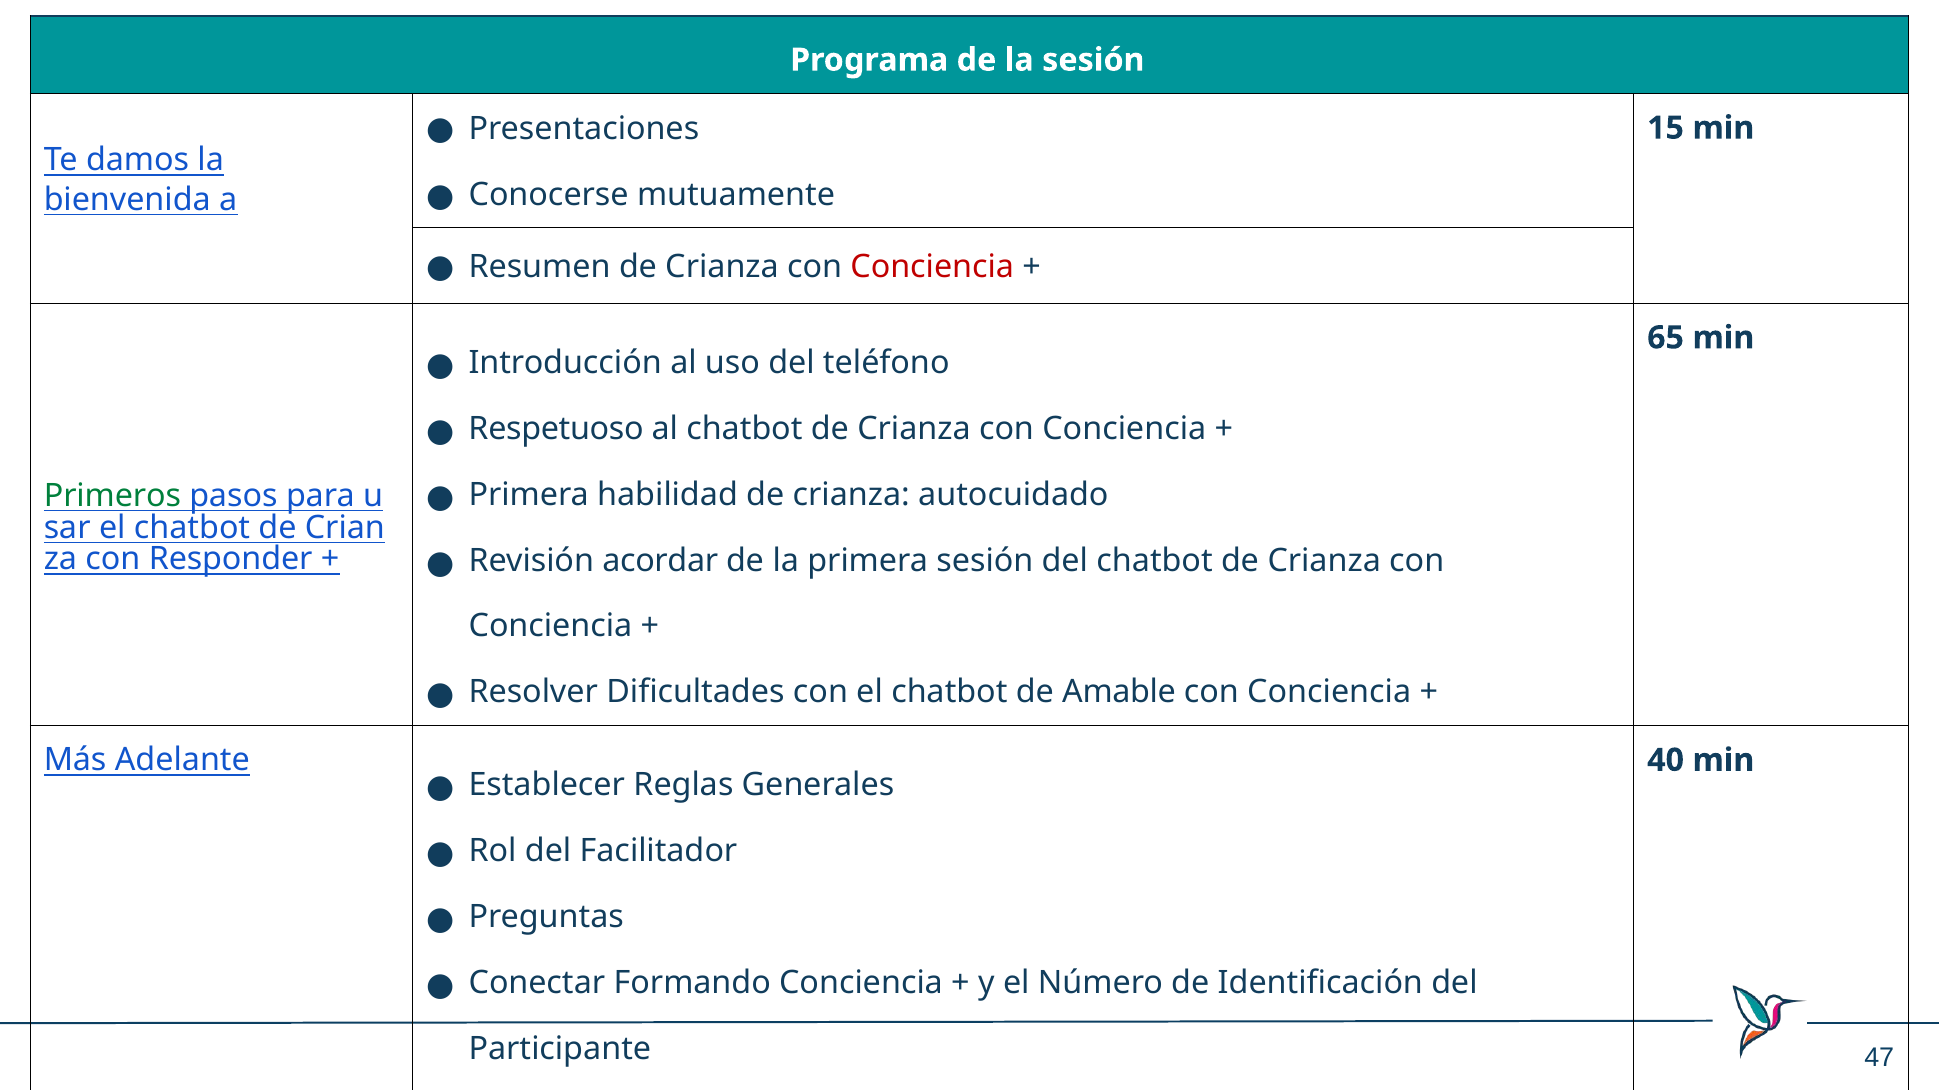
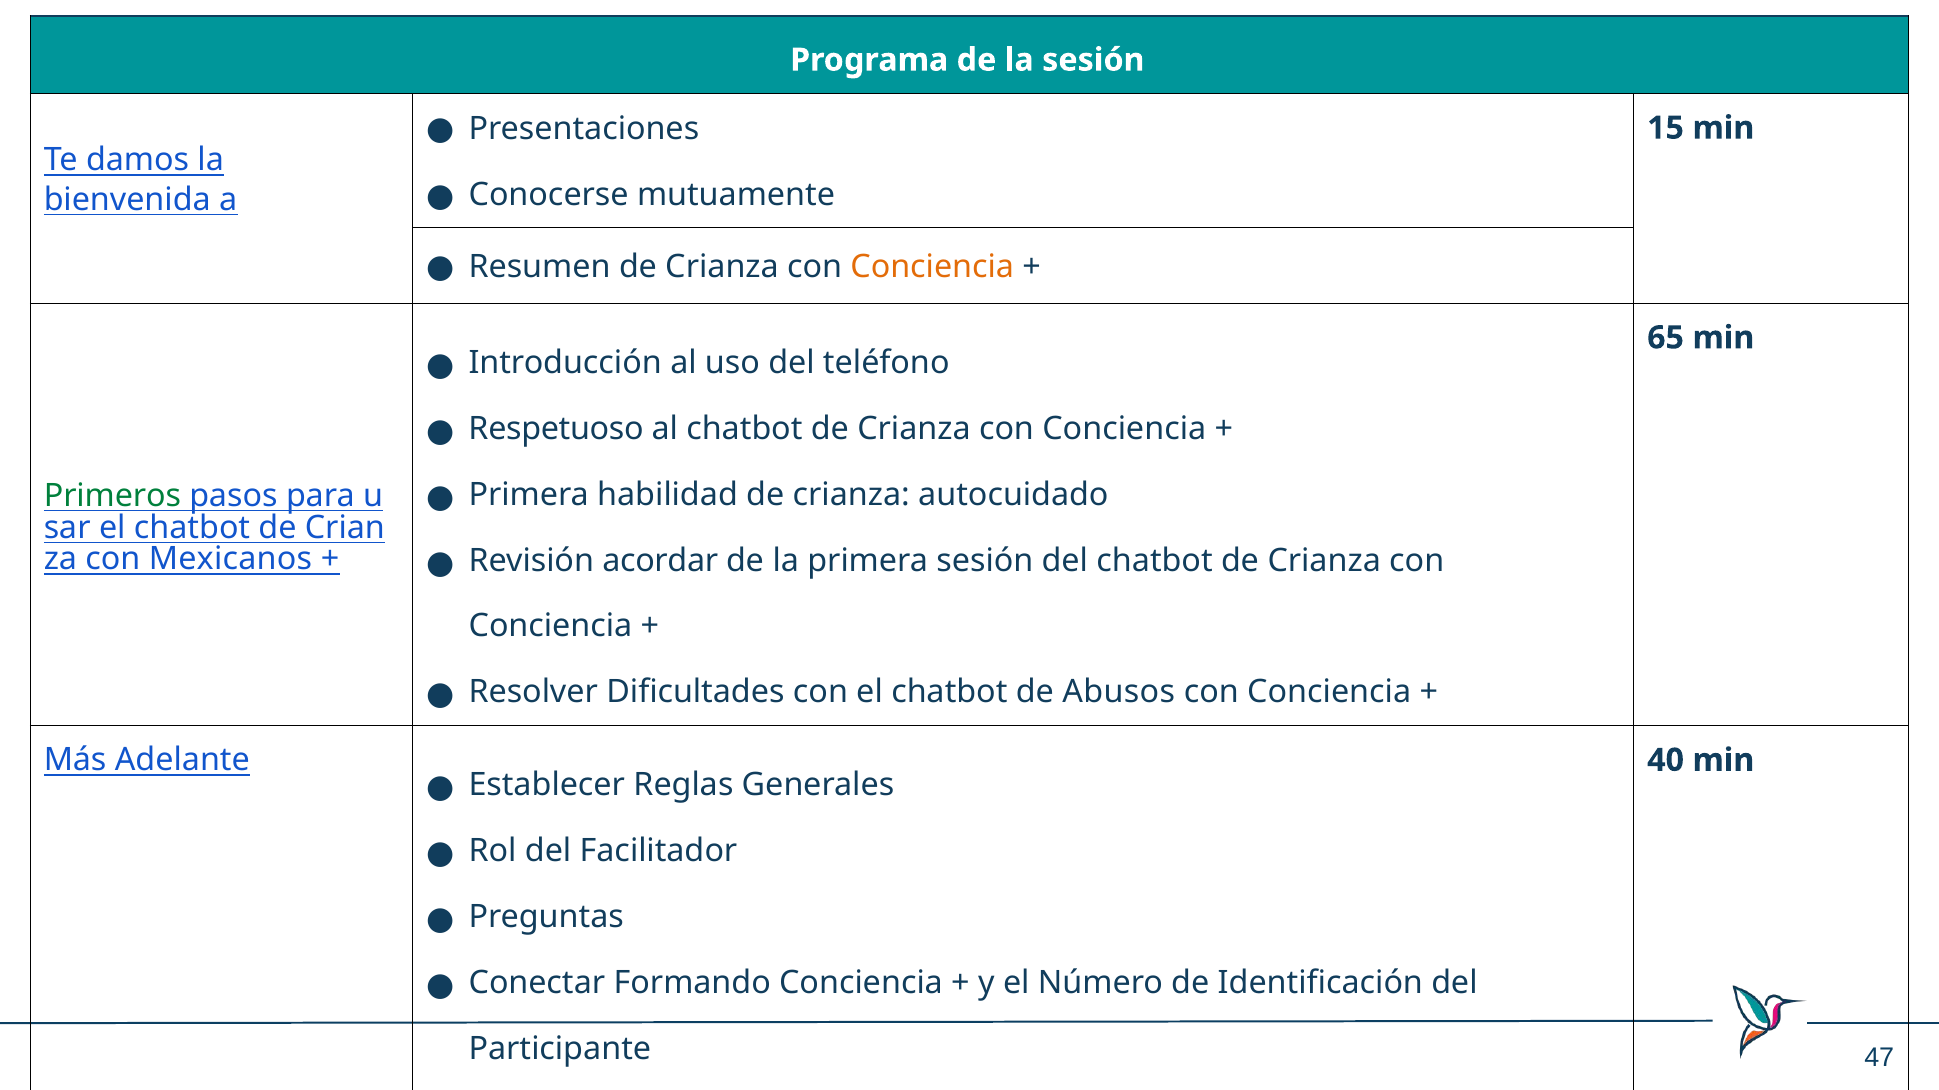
Conciencia at (932, 267) colour: red -> orange
Responder: Responder -> Mexicanos
Amable: Amable -> Abusos
